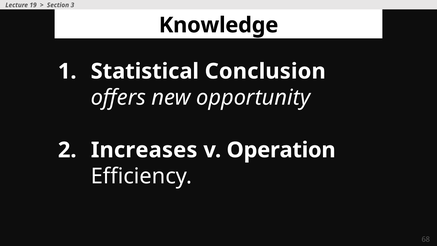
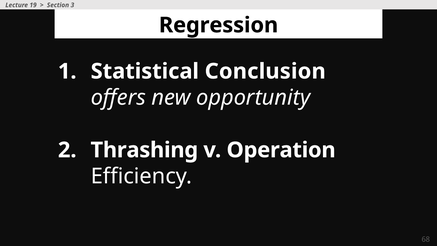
Knowledge: Knowledge -> Regression
Increases: Increases -> Thrashing
